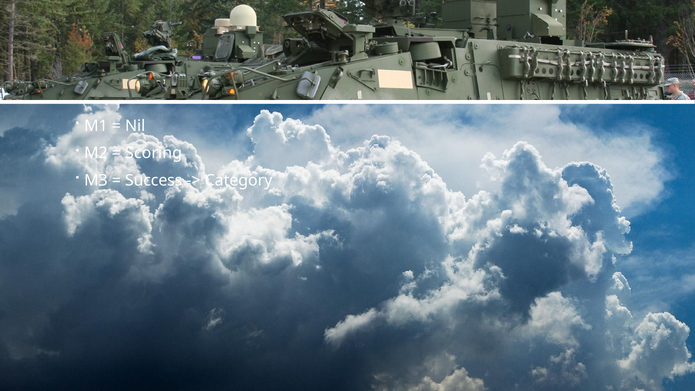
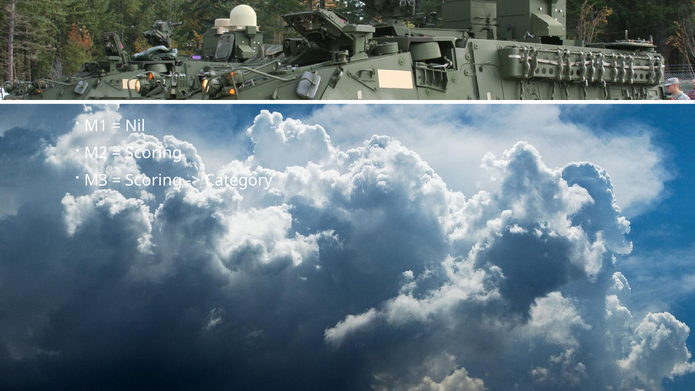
Success at (154, 180): Success -> Scoring
